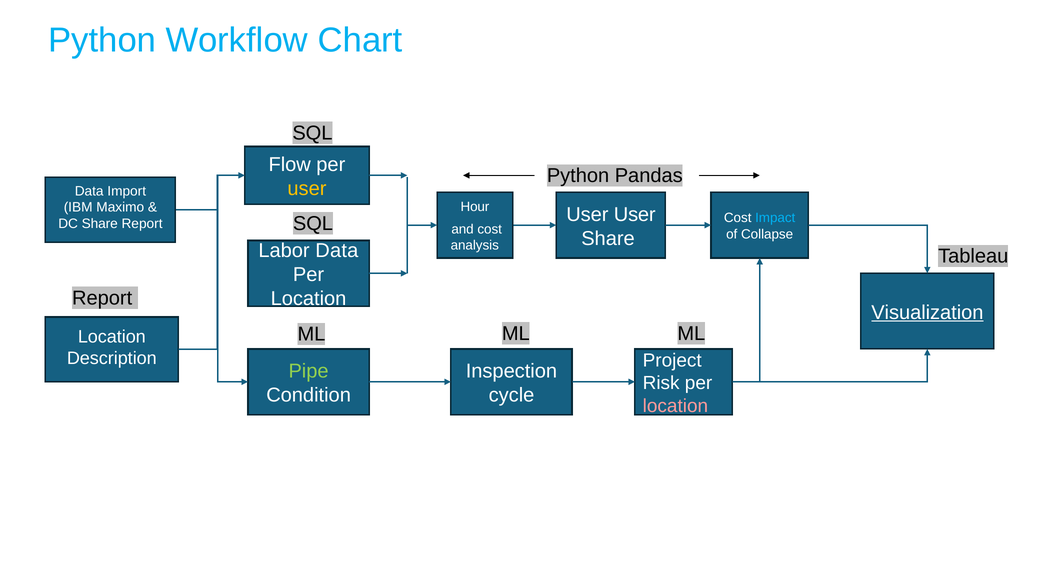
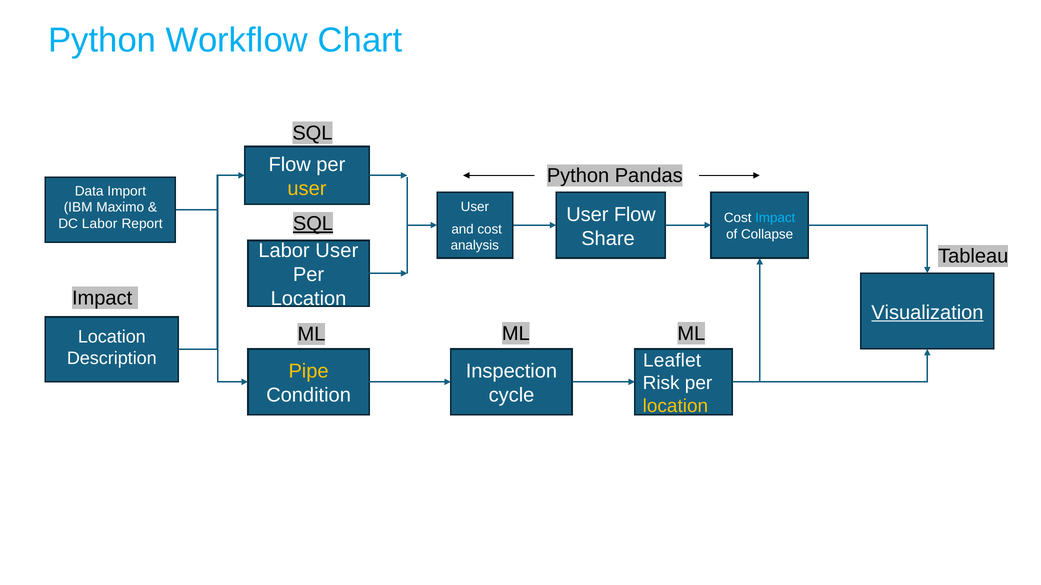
Hour at (475, 207): Hour -> User
User User: User -> Flow
SQL at (313, 224) underline: none -> present
DC Share: Share -> Labor
Labor Data: Data -> User
Report at (102, 298): Report -> Impact
Project: Project -> Leaflet
Pipe colour: light green -> yellow
location at (675, 406) colour: pink -> yellow
